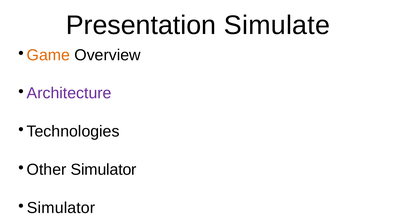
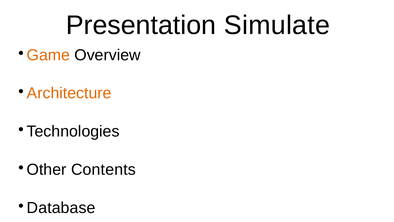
Architecture colour: purple -> orange
Other Simulator: Simulator -> Contents
Simulator at (61, 207): Simulator -> Database
